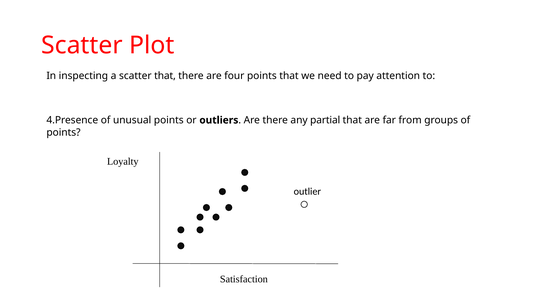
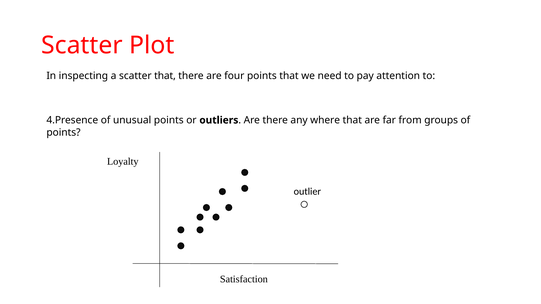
partial: partial -> where
